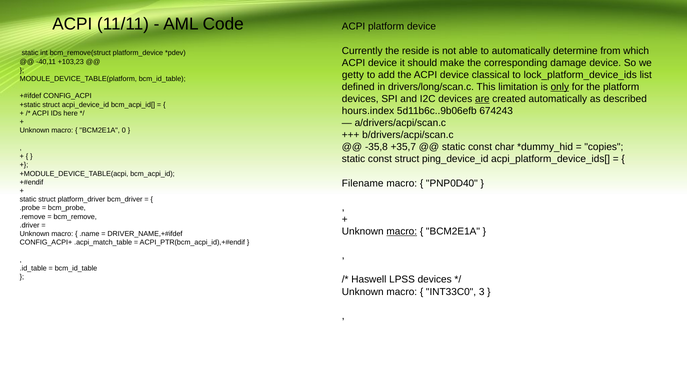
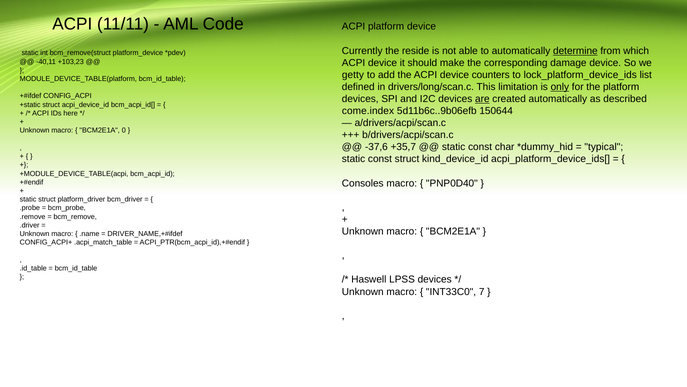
determine underline: none -> present
classical: classical -> counters
hours.index: hours.index -> come.index
674243: 674243 -> 150644
-35,8: -35,8 -> -37,6
copies: copies -> typical
ping_device_id: ping_device_id -> kind_device_id
Filename: Filename -> Consoles
macro at (402, 231) underline: present -> none
3: 3 -> 7
